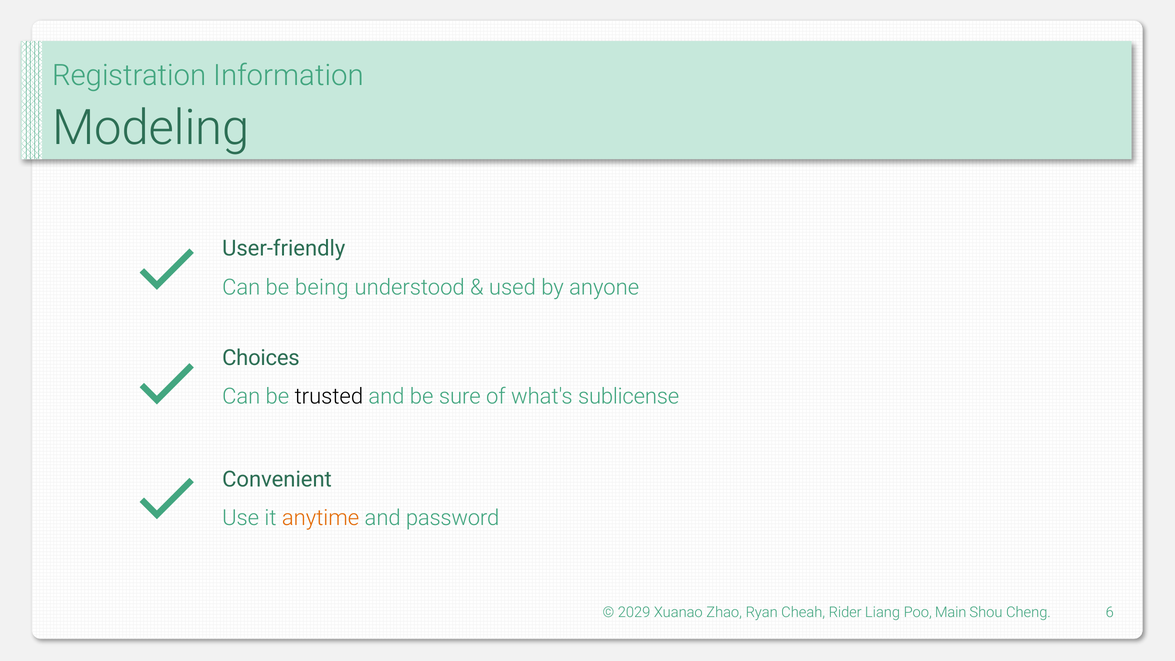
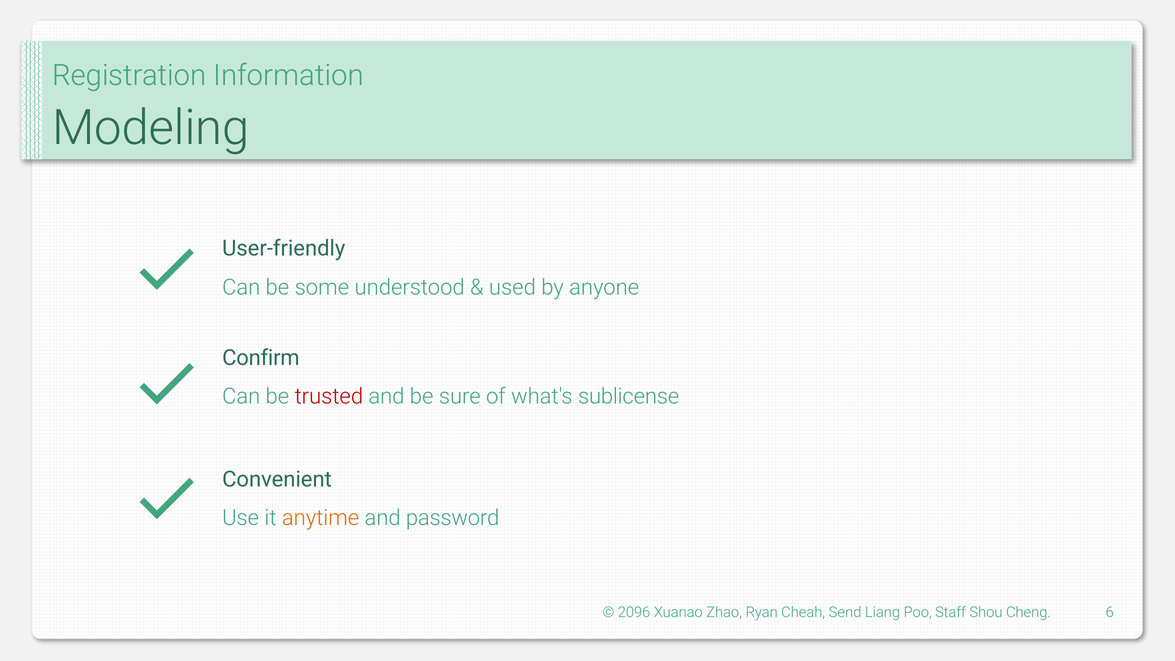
being: being -> some
Choices: Choices -> Confirm
trusted colour: black -> red
2029: 2029 -> 2096
Rider: Rider -> Send
Main: Main -> Staff
